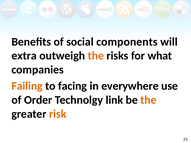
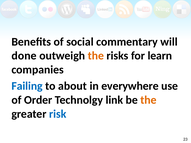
components: components -> commentary
extra: extra -> done
what: what -> learn
Failing colour: orange -> blue
facing: facing -> about
risk colour: orange -> blue
